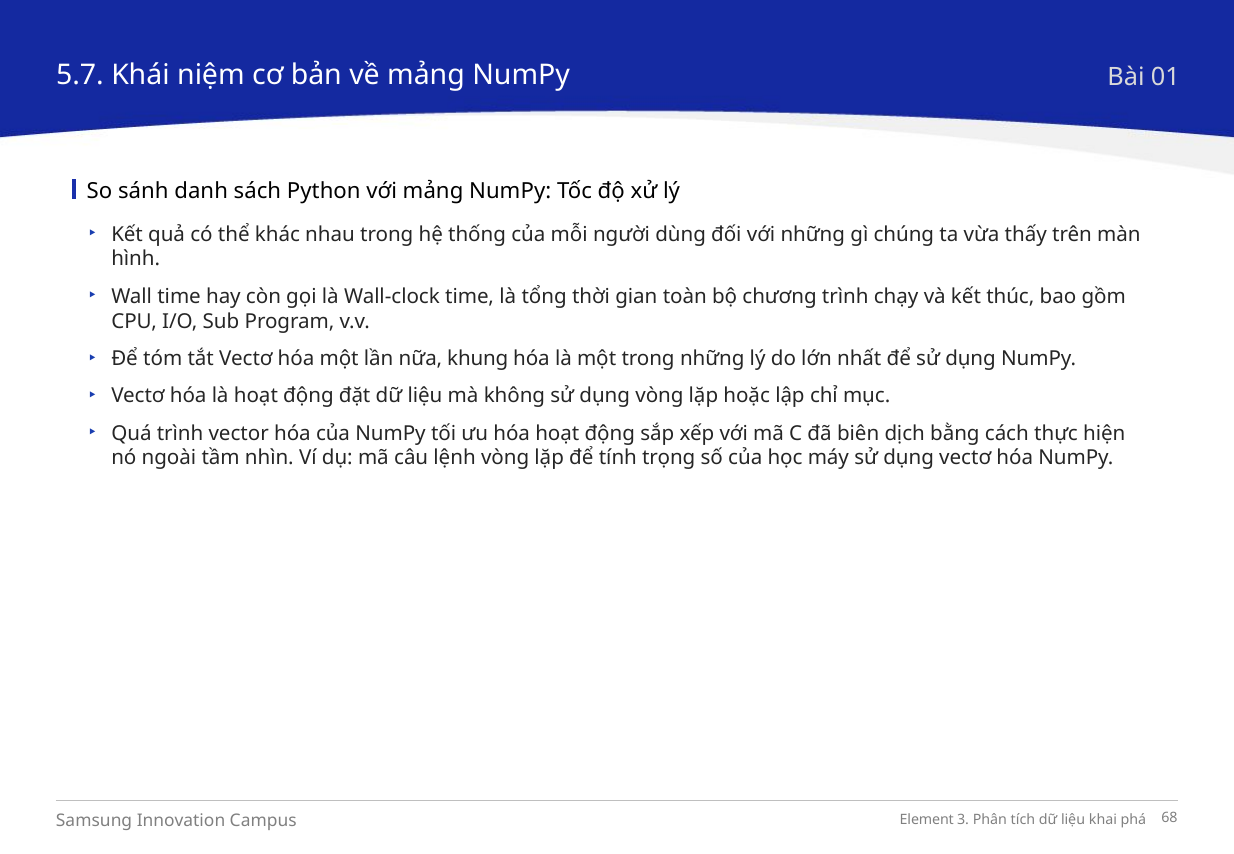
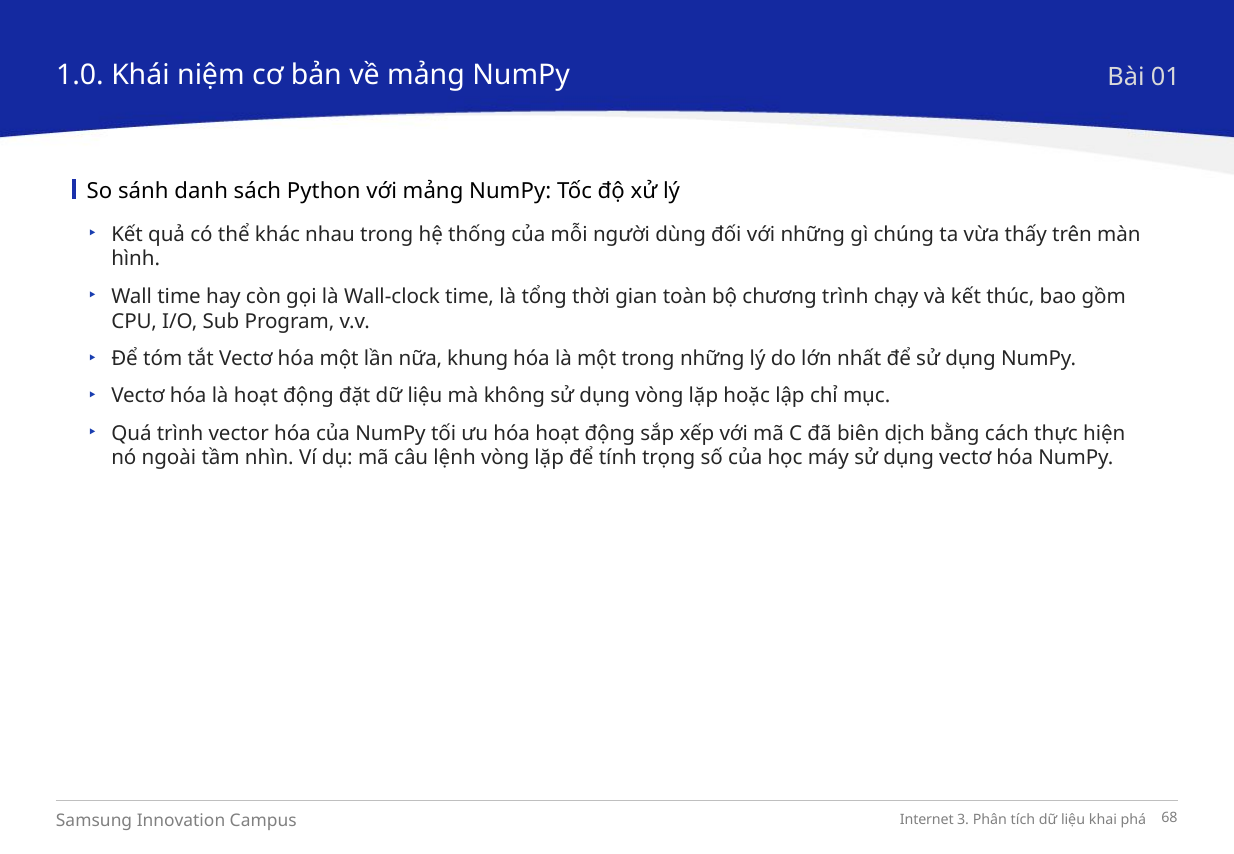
5.7: 5.7 -> 1.0
Element: Element -> Internet
